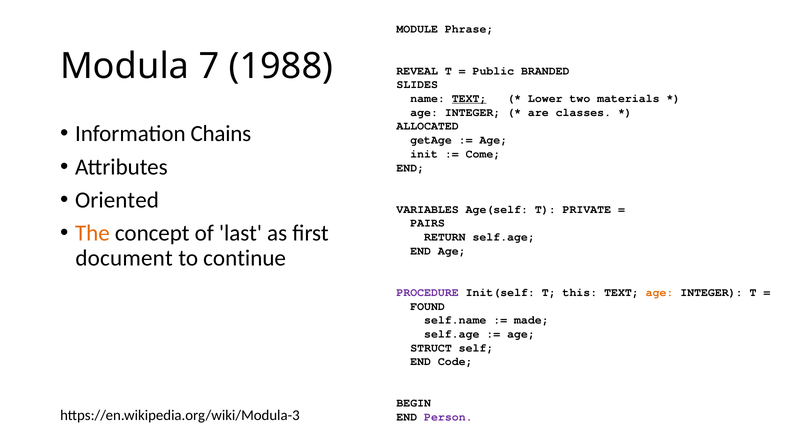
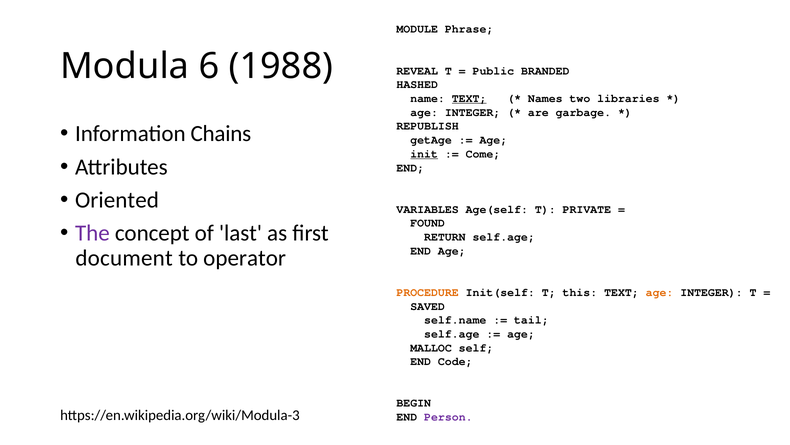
7: 7 -> 6
SLIDES: SLIDES -> HASHED
Lower: Lower -> Names
materials: materials -> libraries
classes: classes -> garbage
ALLOCATED: ALLOCATED -> REPUBLISH
init underline: none -> present
PAIRS: PAIRS -> FOUND
The colour: orange -> purple
continue: continue -> operator
PROCEDURE colour: purple -> orange
FOUND: FOUND -> SAVED
made: made -> tail
STRUCT: STRUCT -> MALLOC
